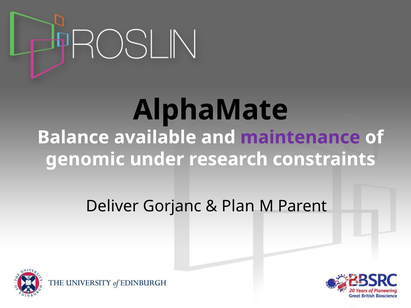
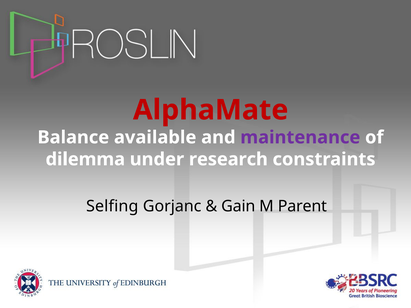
AlphaMate colour: black -> red
genomic: genomic -> dilemma
Deliver: Deliver -> Selfing
Plan: Plan -> Gain
